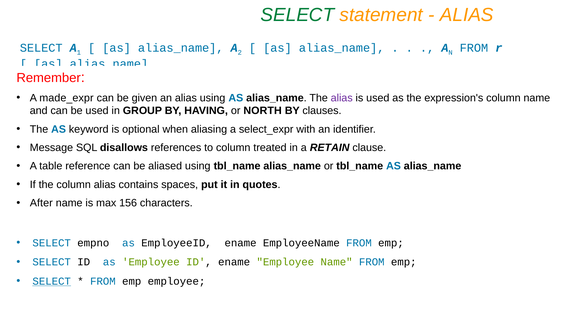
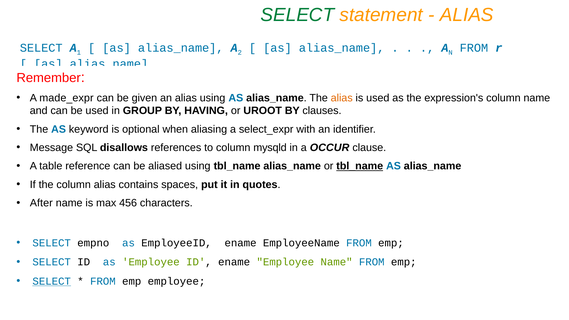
alias at (342, 98) colour: purple -> orange
NORTH: NORTH -> UROOT
treated: treated -> mysqld
RETAIN: RETAIN -> OCCUR
tbl_name at (360, 166) underline: none -> present
156: 156 -> 456
